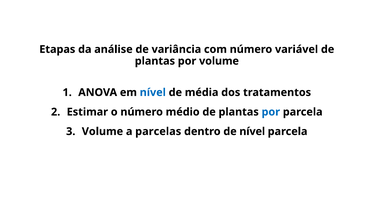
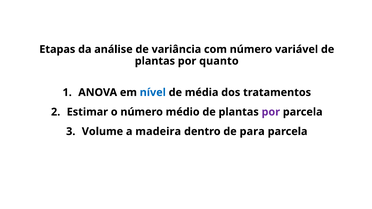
por volume: volume -> quanto
por at (271, 112) colour: blue -> purple
parcelas: parcelas -> madeira
de nível: nível -> para
